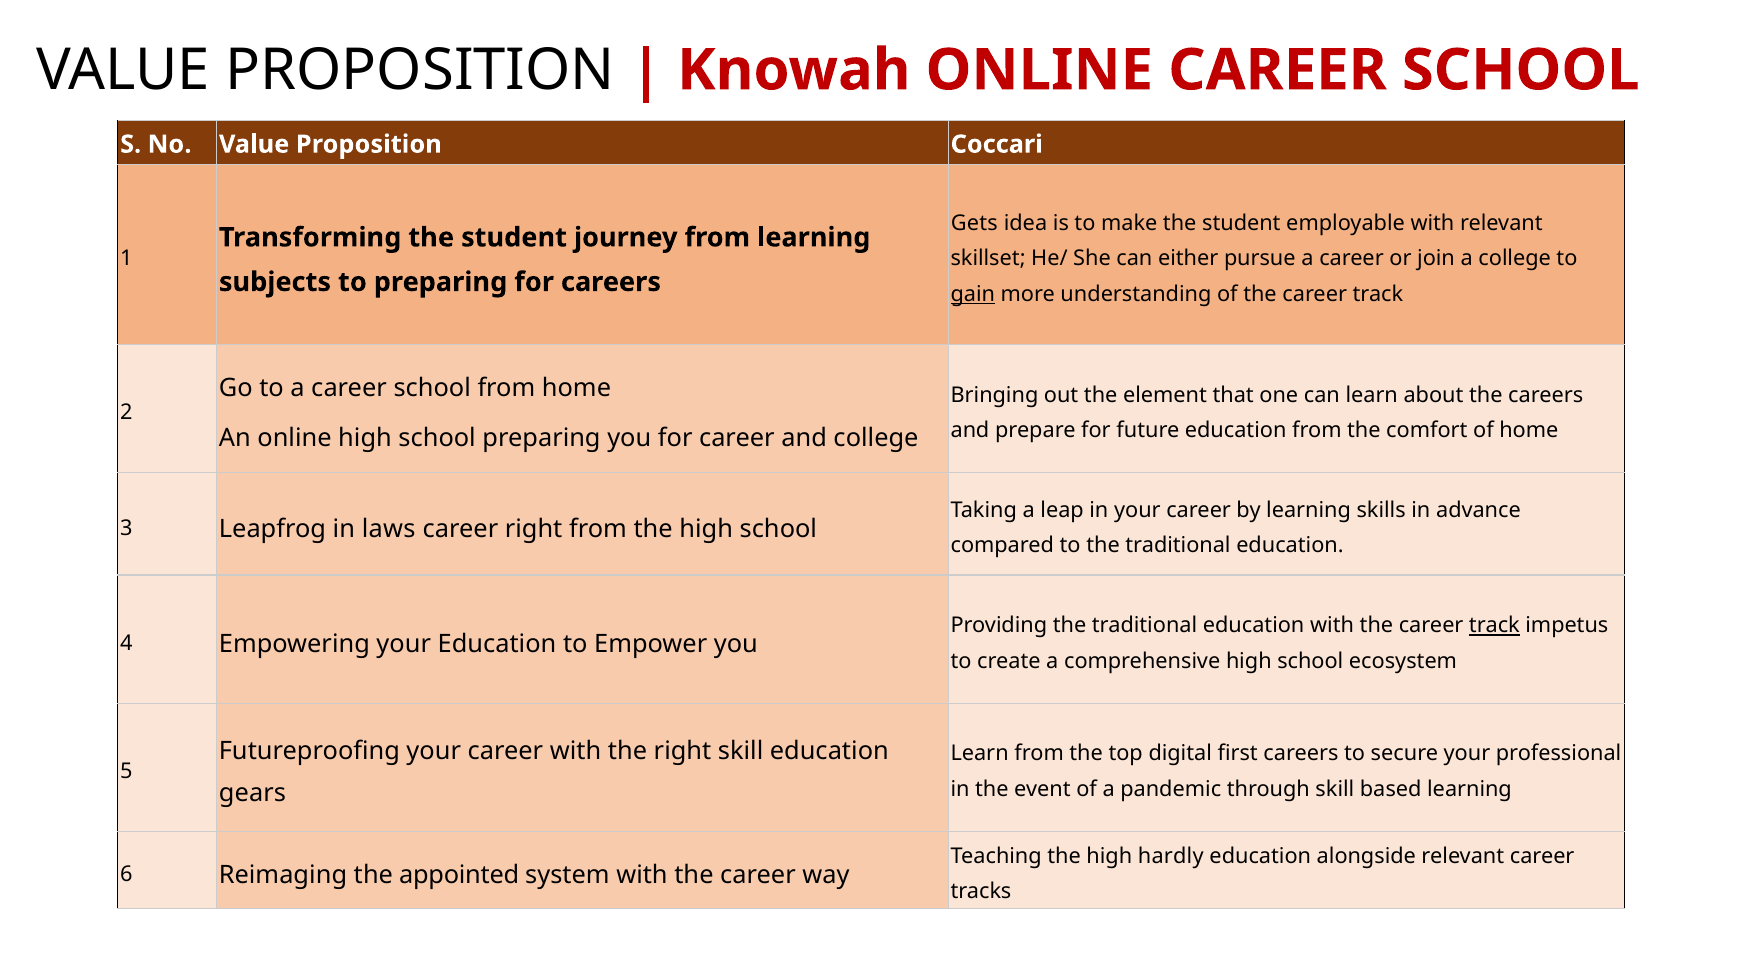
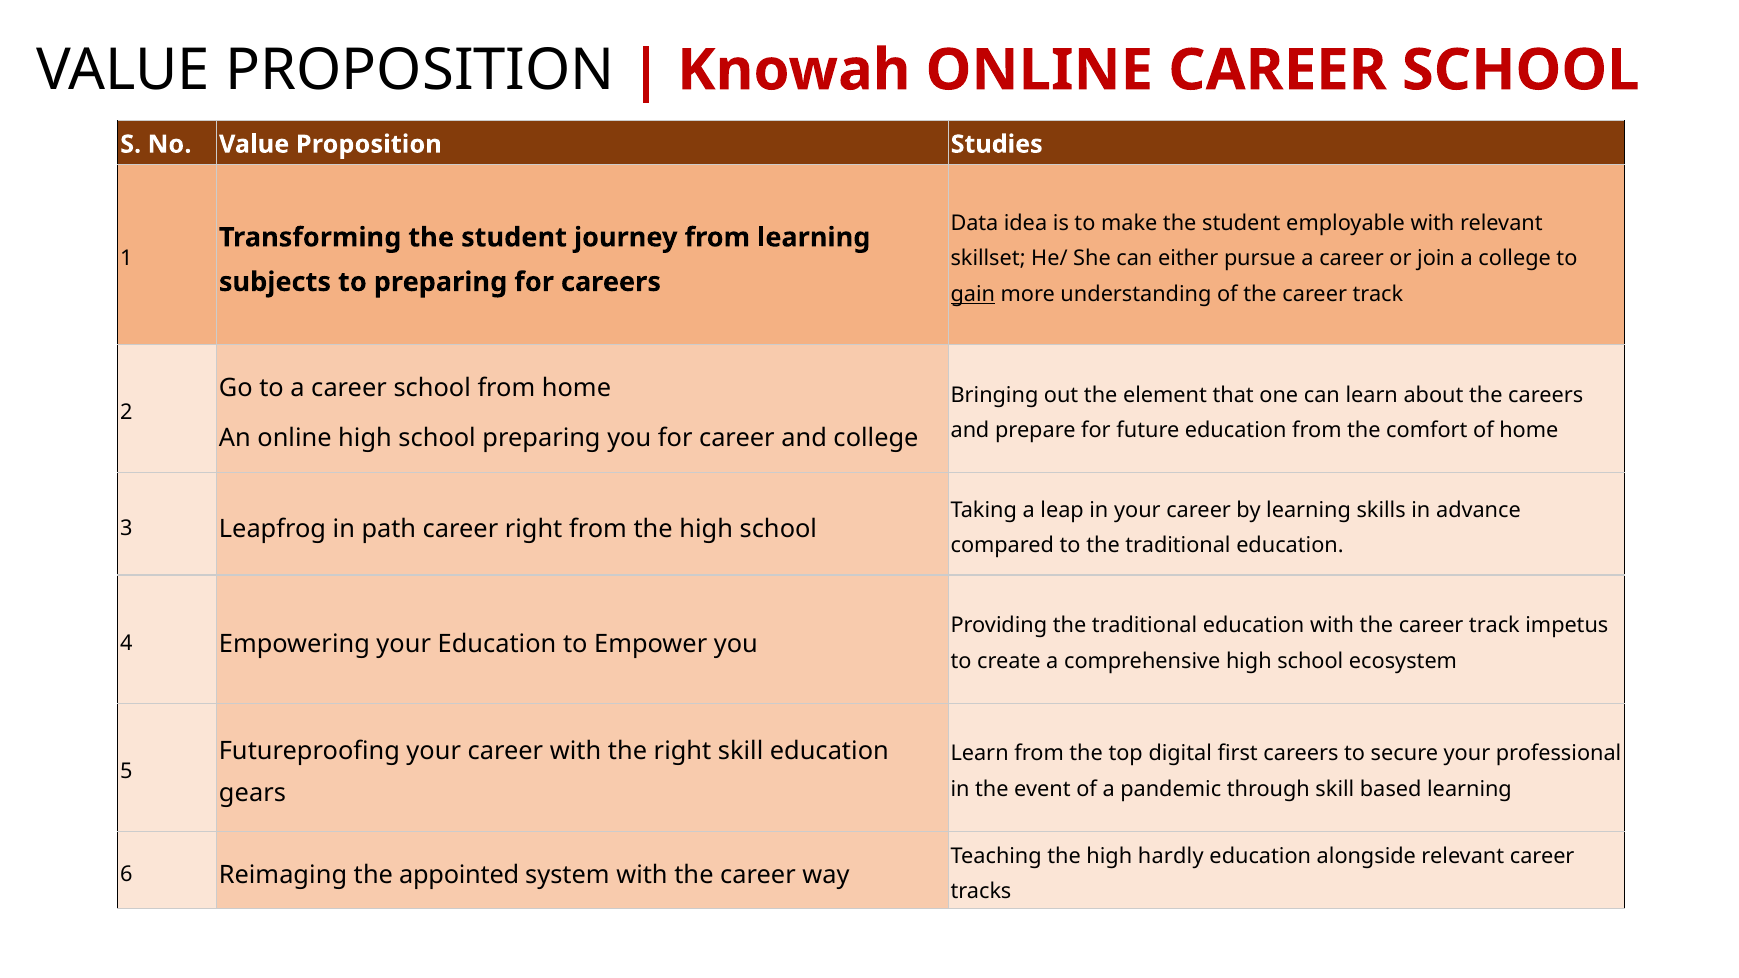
Coccari: Coccari -> Studies
Gets: Gets -> Data
laws: laws -> path
track at (1494, 626) underline: present -> none
